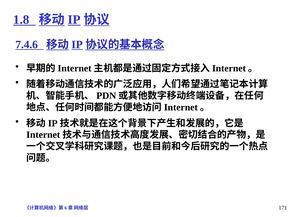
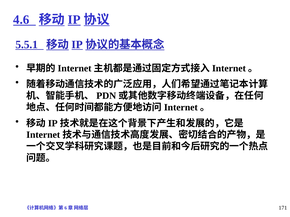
1.8: 1.8 -> 4.6
7.4.6: 7.4.6 -> 5.5.1
